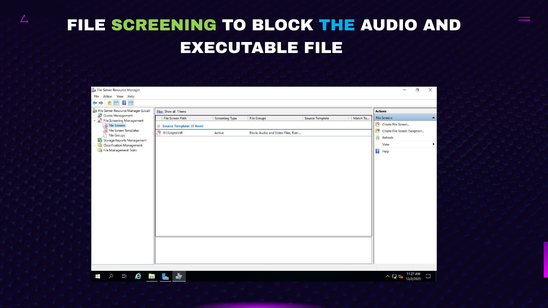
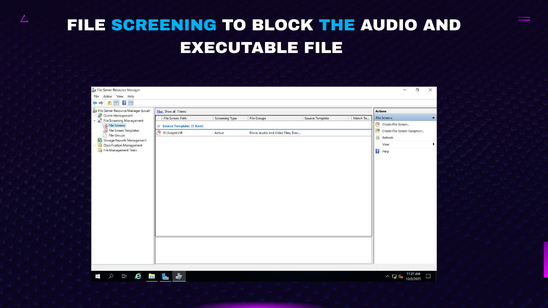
SCREENING colour: light green -> light blue
